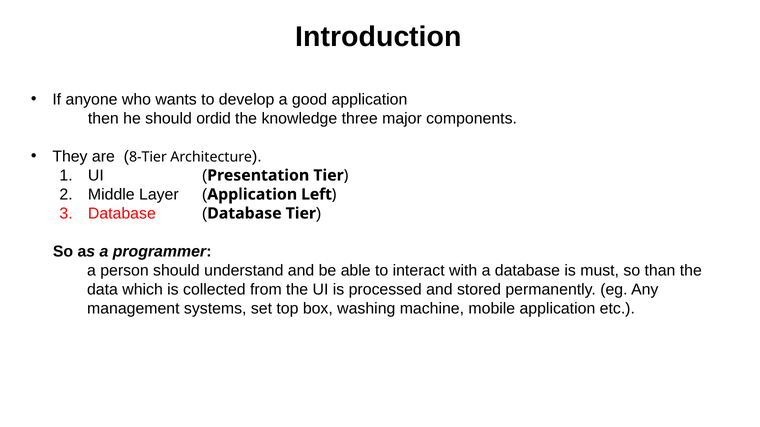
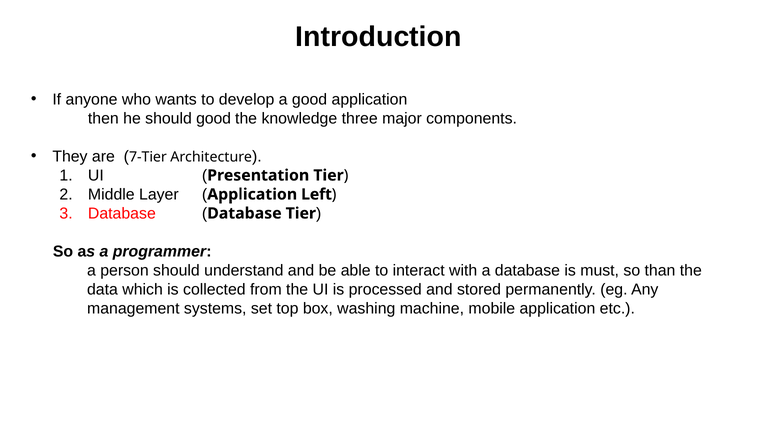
should ordid: ordid -> good
8-Tier: 8-Tier -> 7-Tier
